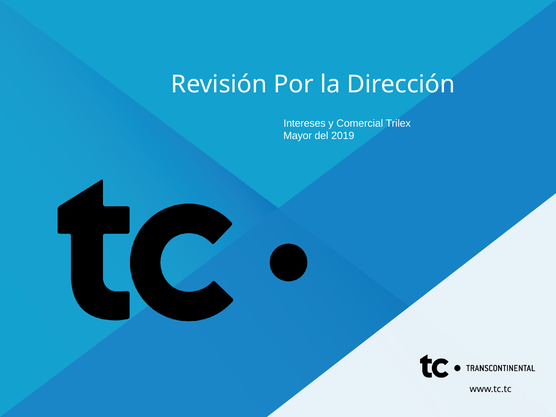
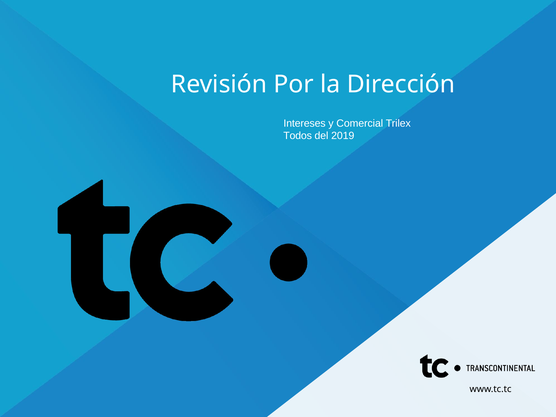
Mayor: Mayor -> Todos
